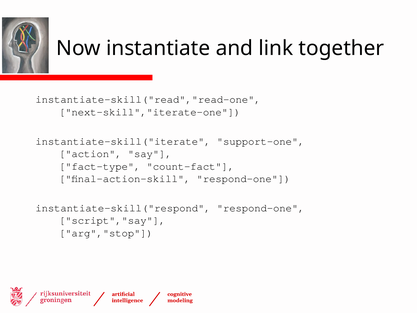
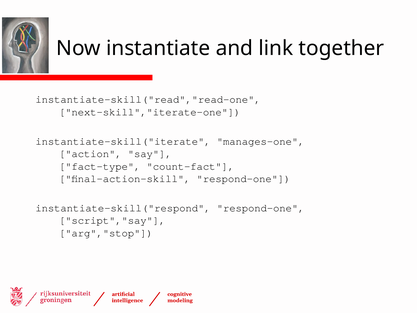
support-one: support-one -> manages-one
